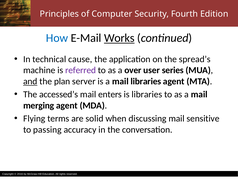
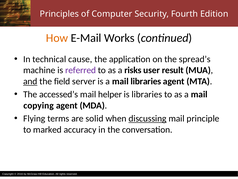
How colour: blue -> orange
Works underline: present -> none
over: over -> risks
series: series -> result
plan: plan -> field
enters: enters -> helper
merging: merging -> copying
discussing underline: none -> present
sensitive: sensitive -> principle
passing: passing -> marked
